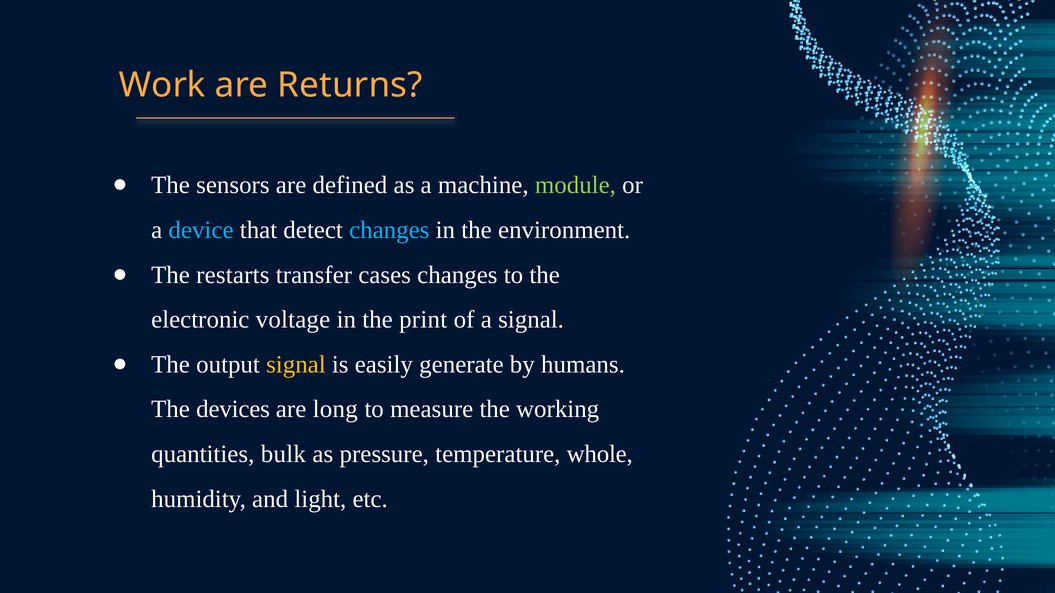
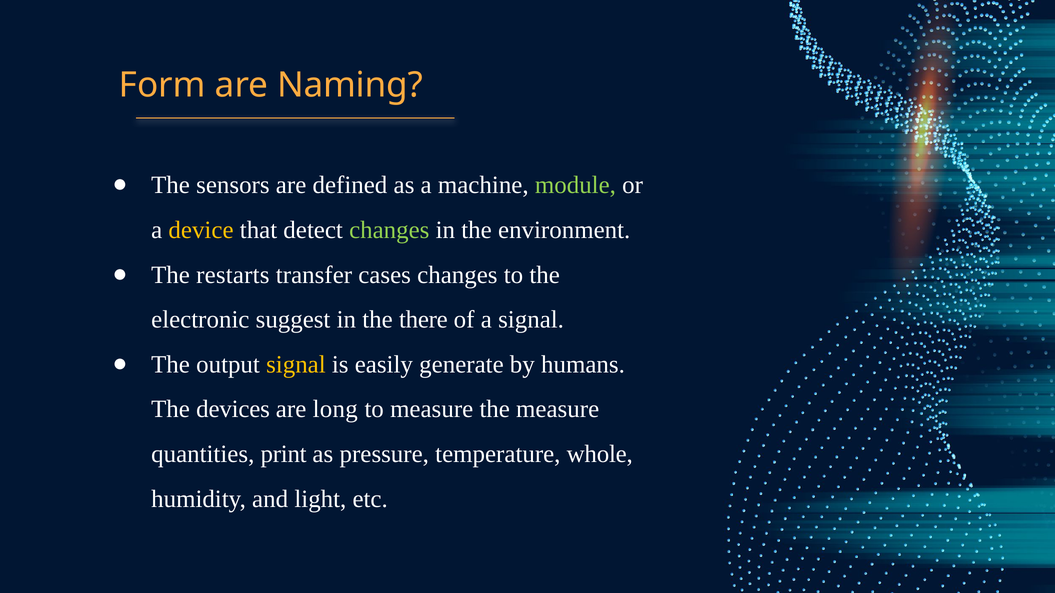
Work: Work -> Form
Returns: Returns -> Naming
device colour: light blue -> yellow
changes at (389, 230) colour: light blue -> light green
voltage: voltage -> suggest
print: print -> there
the working: working -> measure
bulk: bulk -> print
